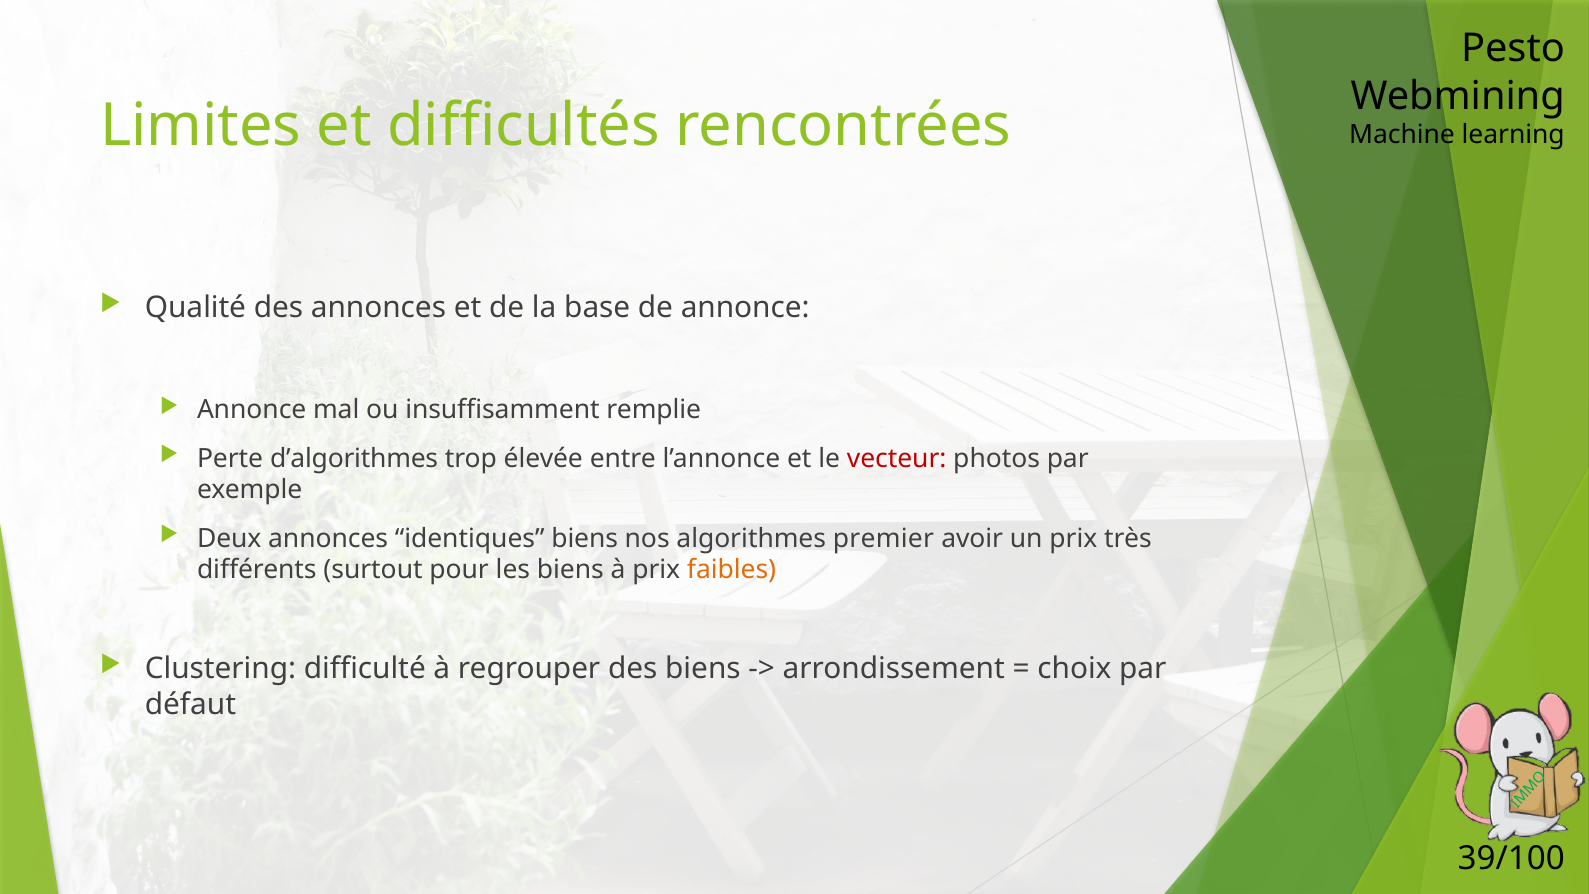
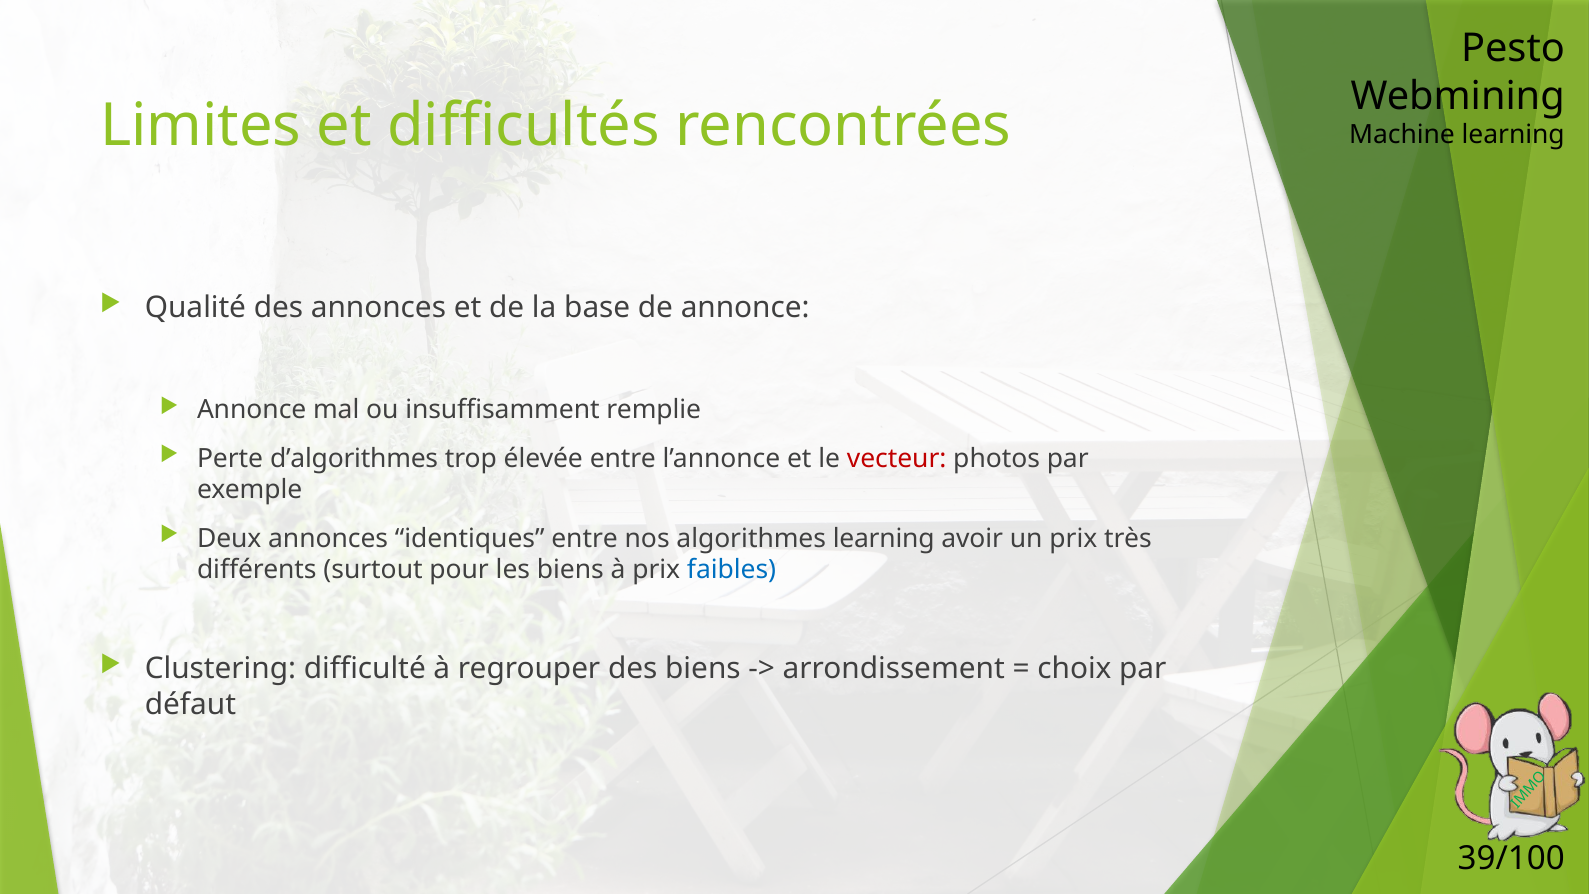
identiques biens: biens -> entre
algorithmes premier: premier -> learning
faibles colour: orange -> blue
